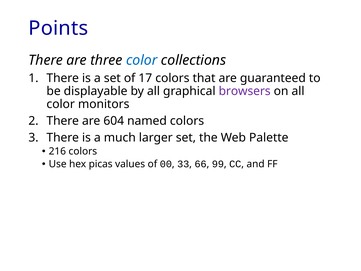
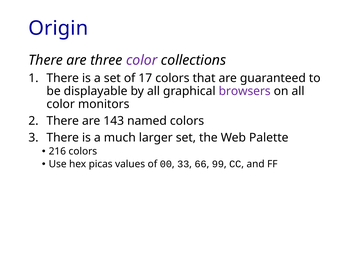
Points: Points -> Origin
color at (142, 60) colour: blue -> purple
604: 604 -> 143
